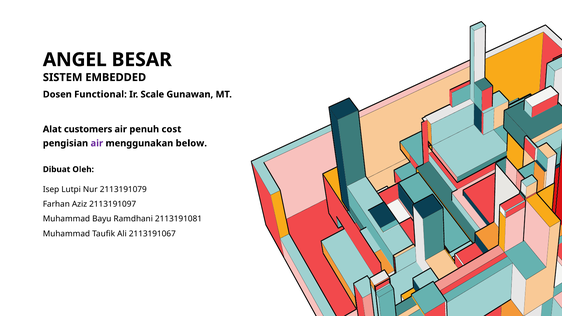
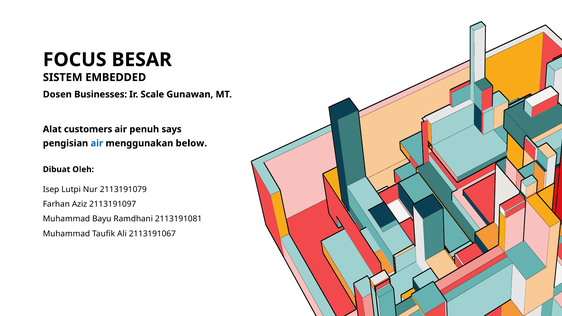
ANGEL: ANGEL -> FOCUS
Functional: Functional -> Businesses
cost: cost -> says
air at (97, 143) colour: purple -> blue
